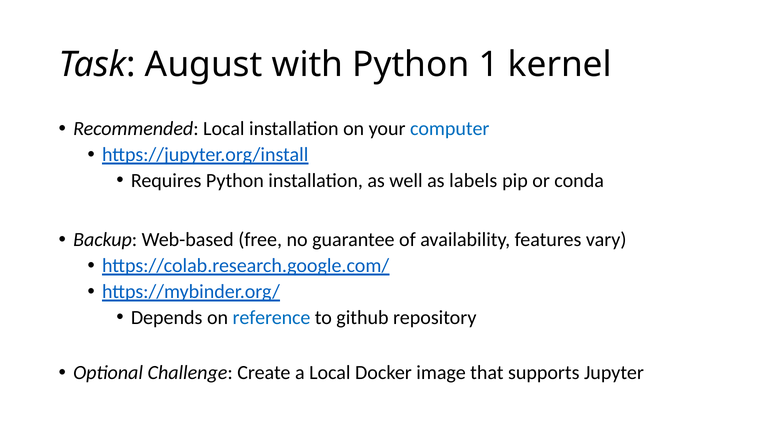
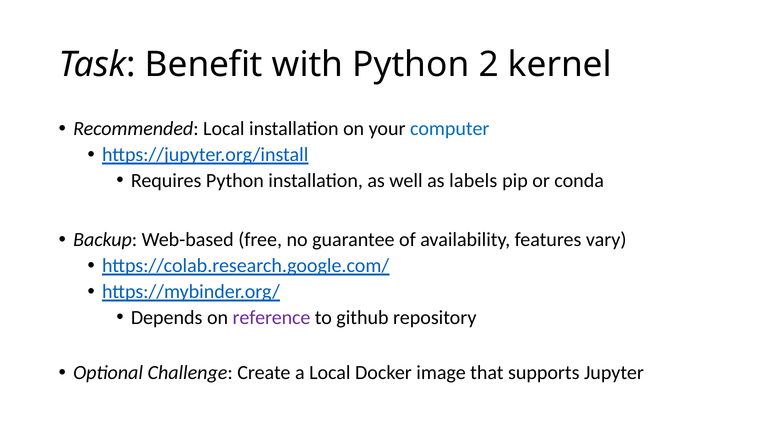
August: August -> Benefit
1: 1 -> 2
reference colour: blue -> purple
